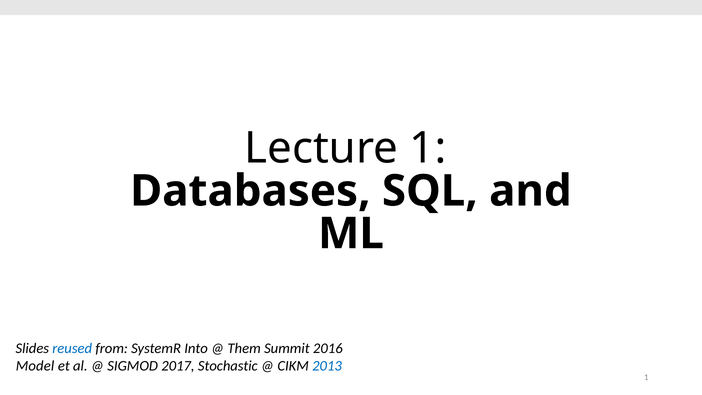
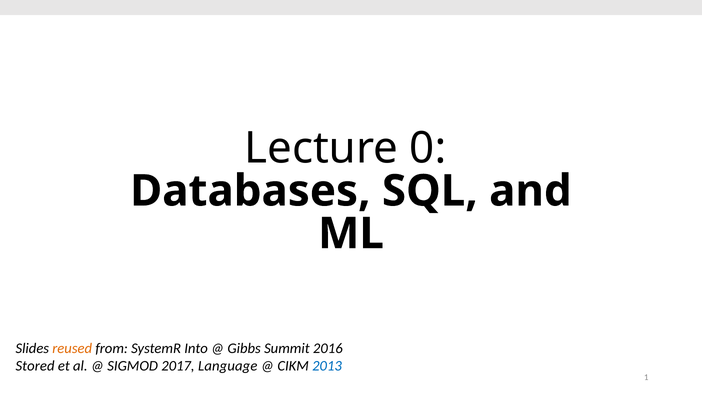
Lecture 1: 1 -> 0
reused colour: blue -> orange
Them: Them -> Gibbs
Model: Model -> Stored
Stochastic: Stochastic -> Language
